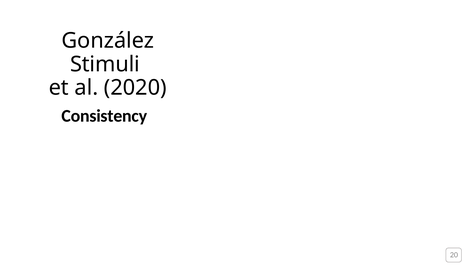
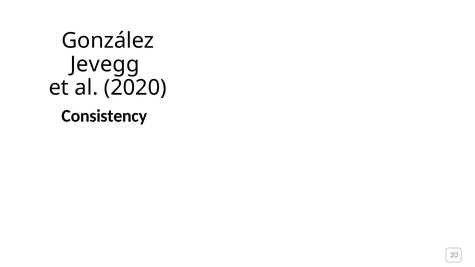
Stimuli: Stimuli -> Jevegg
